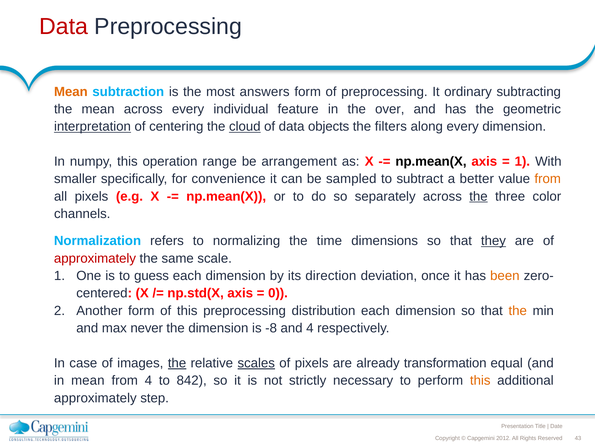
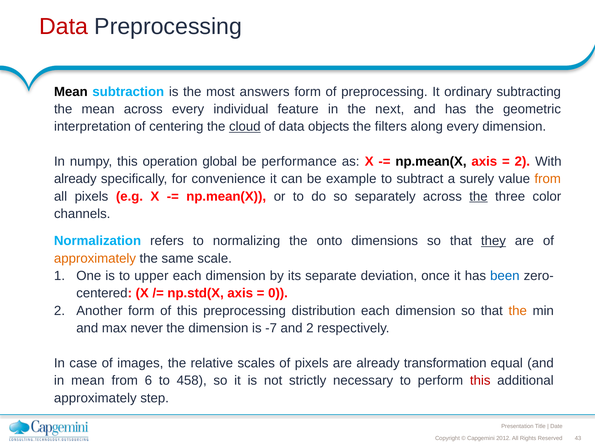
Mean at (71, 91) colour: orange -> black
over: over -> next
interpretation underline: present -> none
range: range -> global
arrangement: arrangement -> performance
1 at (522, 161): 1 -> 2
smaller at (75, 179): smaller -> already
sampled: sampled -> example
better: better -> surely
time: time -> onto
approximately at (95, 258) colour: red -> orange
guess: guess -> upper
direction: direction -> separate
been colour: orange -> blue
-8: -8 -> -7
and 4: 4 -> 2
the at (177, 362) underline: present -> none
scales underline: present -> none
from 4: 4 -> 6
842: 842 -> 458
this at (480, 380) colour: orange -> red
